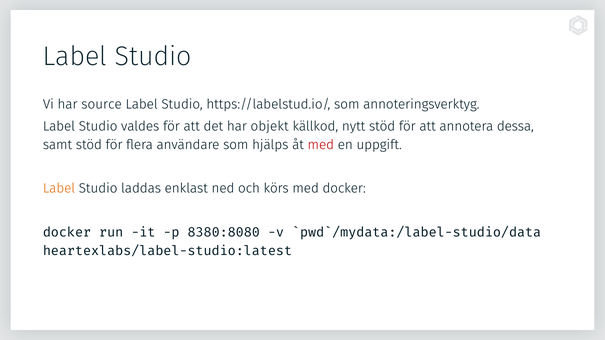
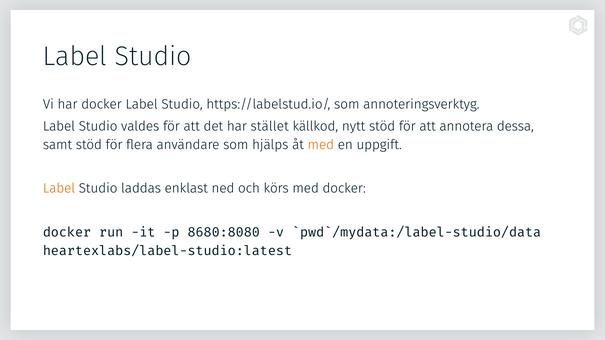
har source: source -> docker
objekt: objekt -> stället
med at (321, 145) colour: red -> orange
8380:8080: 8380:8080 -> 8680:8080
